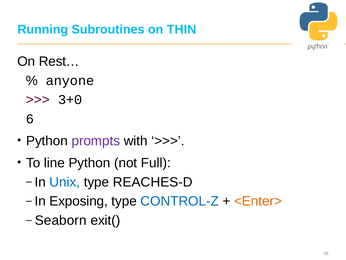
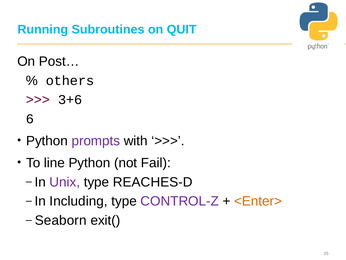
THIN: THIN -> QUIT
Rest…: Rest… -> Post…
anyone: anyone -> others
3+0: 3+0 -> 3+6
Full: Full -> Fail
Unix colour: blue -> purple
Exposing: Exposing -> Including
CONTROL-Z colour: blue -> purple
